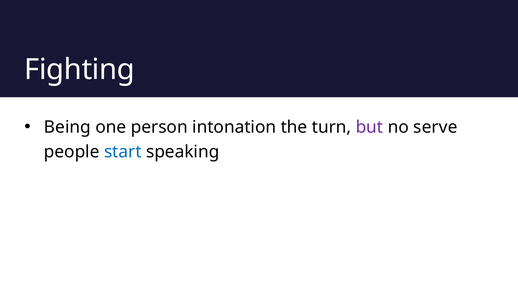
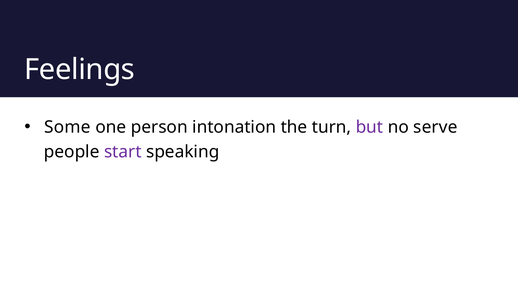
Fighting: Fighting -> Feelings
Being: Being -> Some
start colour: blue -> purple
